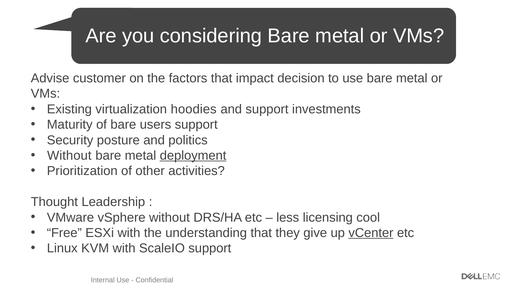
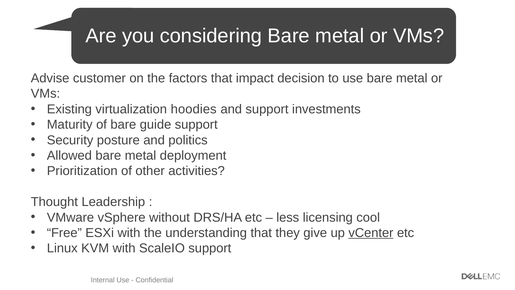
users: users -> guide
Without at (69, 155): Without -> Allowed
deployment underline: present -> none
